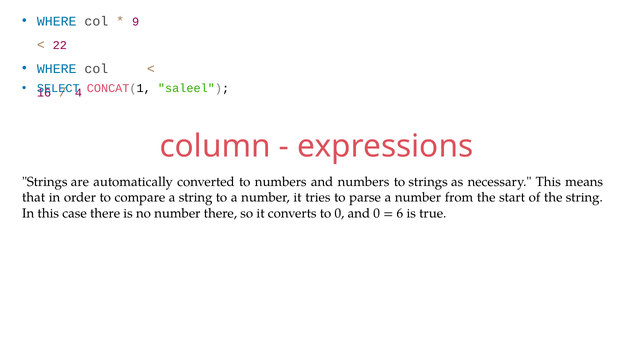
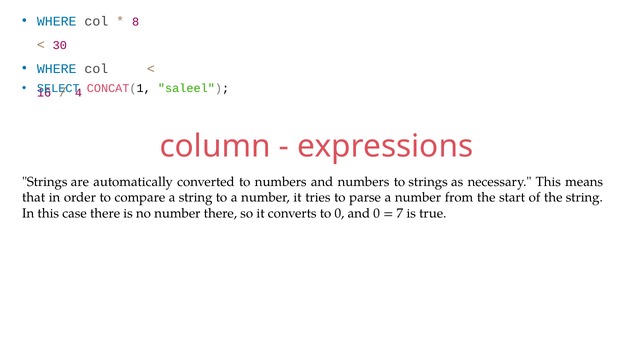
9: 9 -> 8
22: 22 -> 30
6: 6 -> 7
